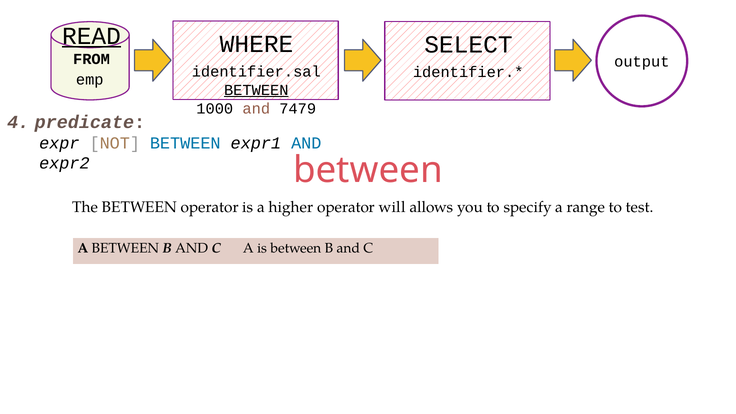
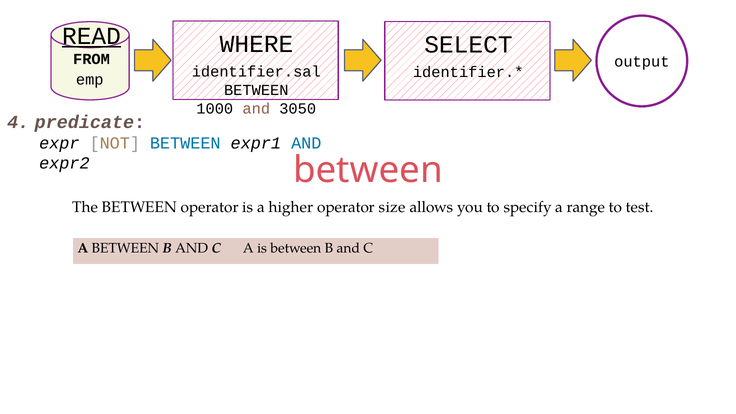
BETWEEN at (256, 90) underline: present -> none
7479: 7479 -> 3050
will: will -> size
